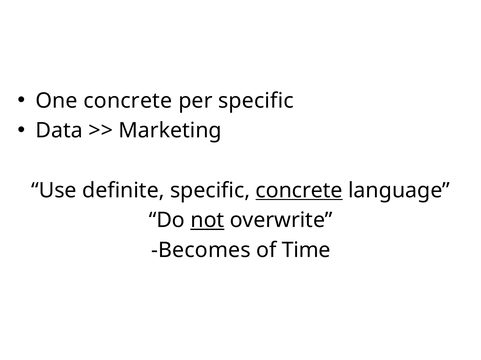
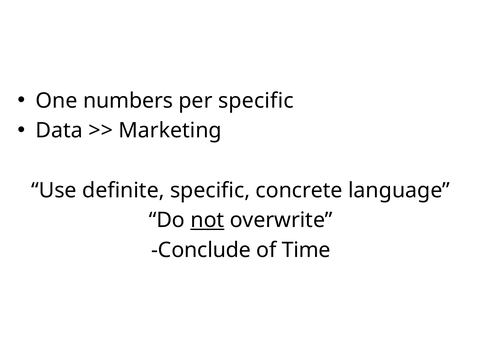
One concrete: concrete -> numbers
concrete at (299, 191) underline: present -> none
Becomes: Becomes -> Conclude
